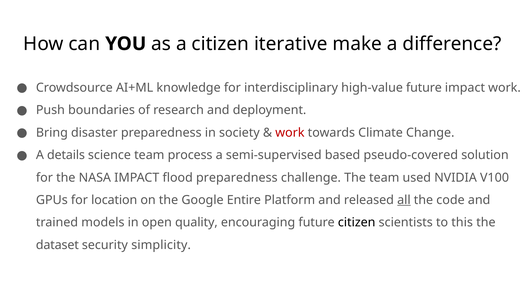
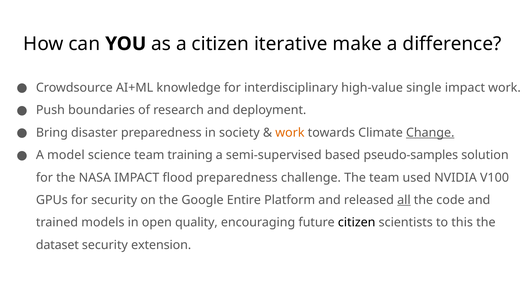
high-value future: future -> single
work at (290, 133) colour: red -> orange
Change underline: none -> present
details: details -> model
process: process -> training
pseudo-covered: pseudo-covered -> pseudo-samples
for location: location -> security
simplicity: simplicity -> extension
